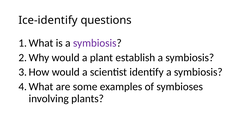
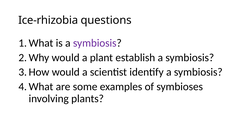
Ice-identify: Ice-identify -> Ice-rhizobia
